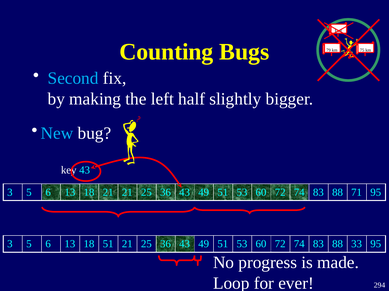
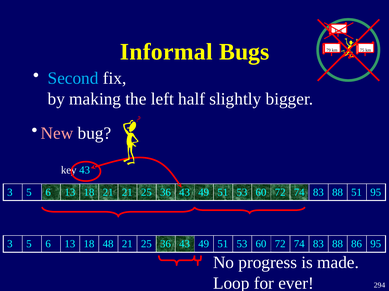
Counting: Counting -> Informal
New colour: light blue -> pink
88 71: 71 -> 51
18 51: 51 -> 48
33: 33 -> 86
